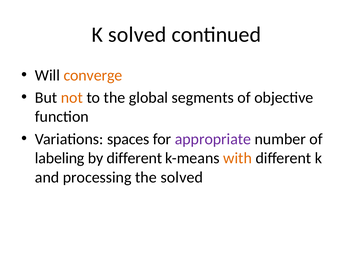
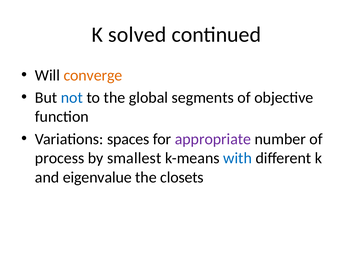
not colour: orange -> blue
labeling: labeling -> process
by different: different -> smallest
with colour: orange -> blue
processing: processing -> eigenvalue
the solved: solved -> closets
